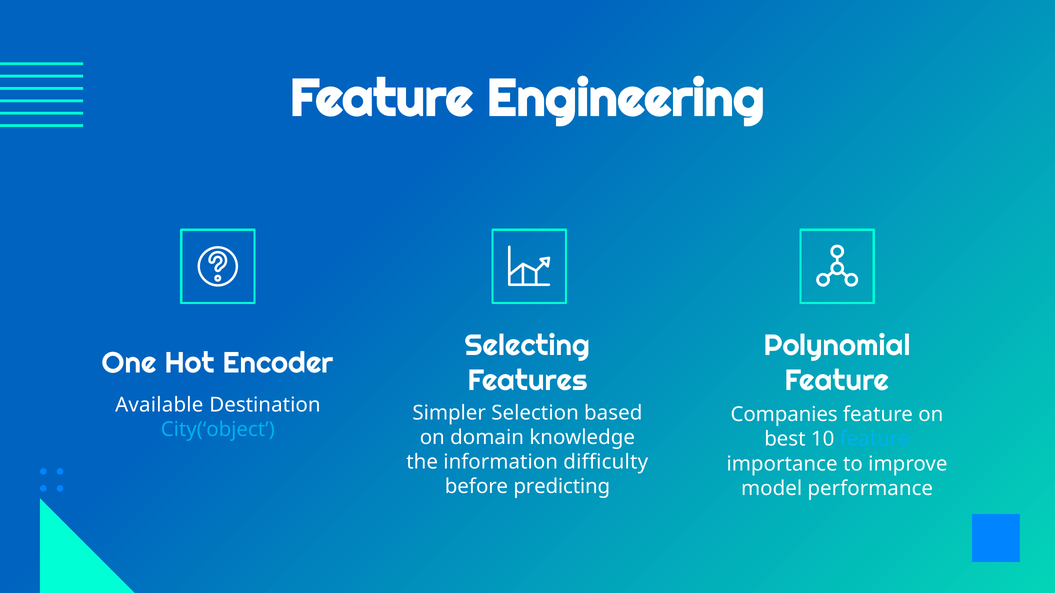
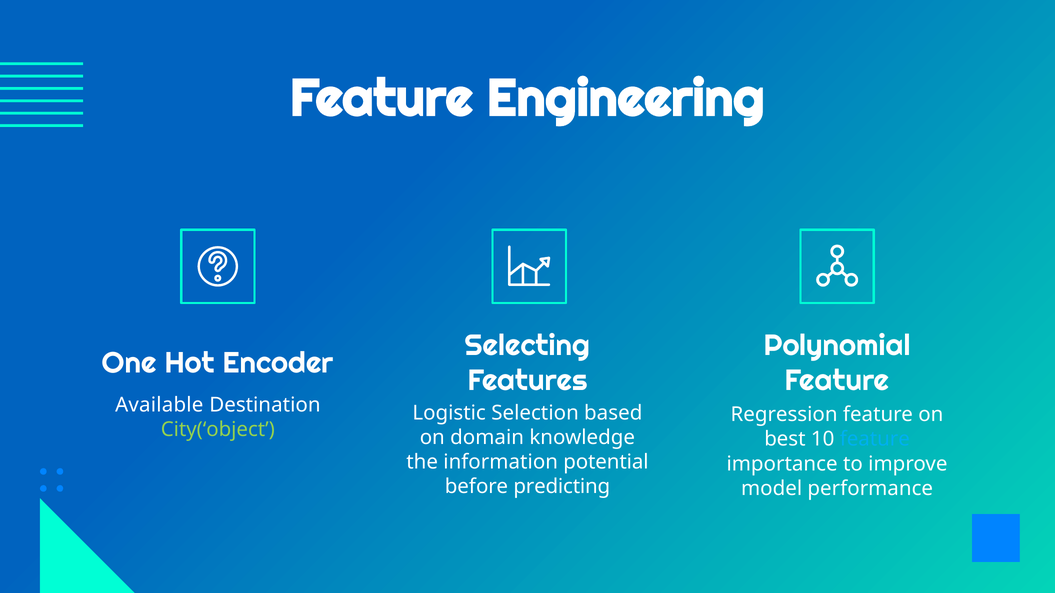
Simpler: Simpler -> Logistic
Companies: Companies -> Regression
City(‘object colour: light blue -> light green
difficulty: difficulty -> potential
